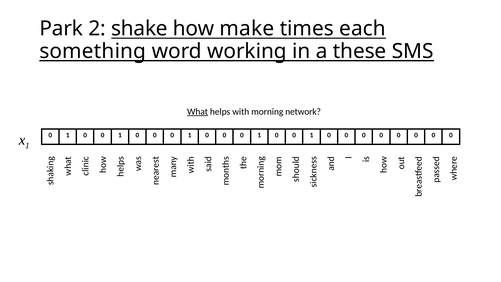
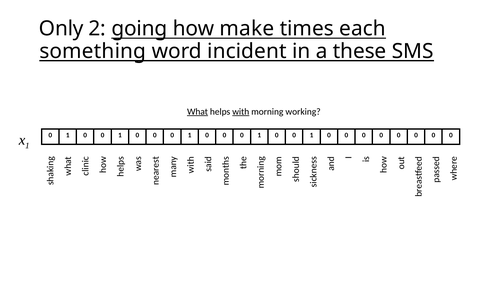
Park: Park -> Only
shake: shake -> going
working: working -> incident
with underline: none -> present
network: network -> working
